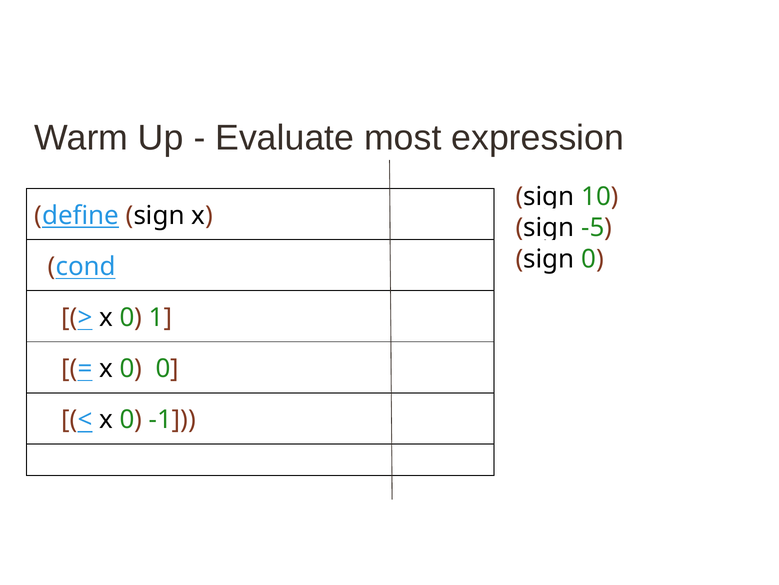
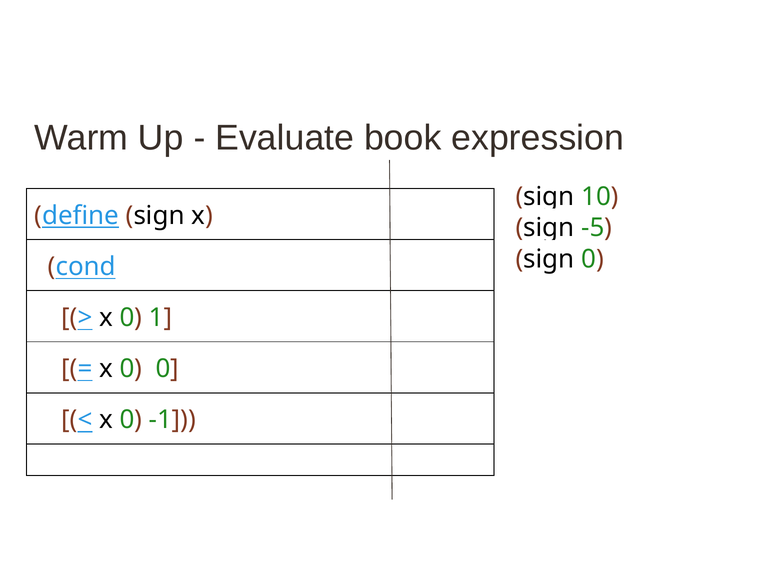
most: most -> book
